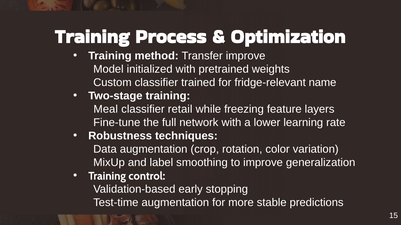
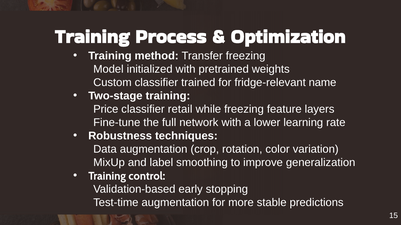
Transfer improve: improve -> freezing
Meal: Meal -> Price
